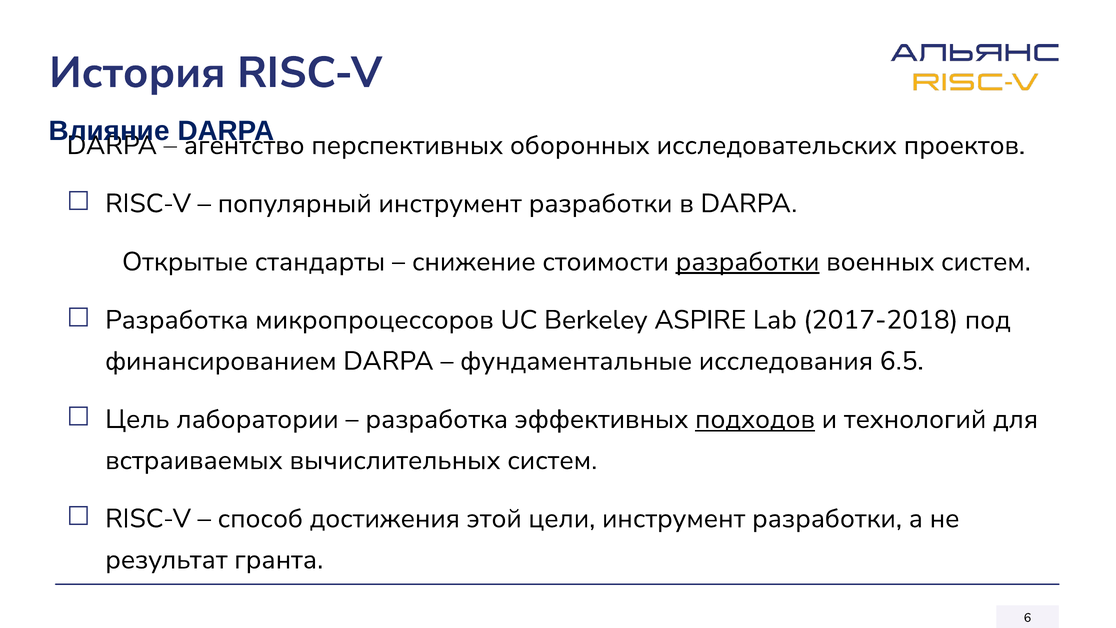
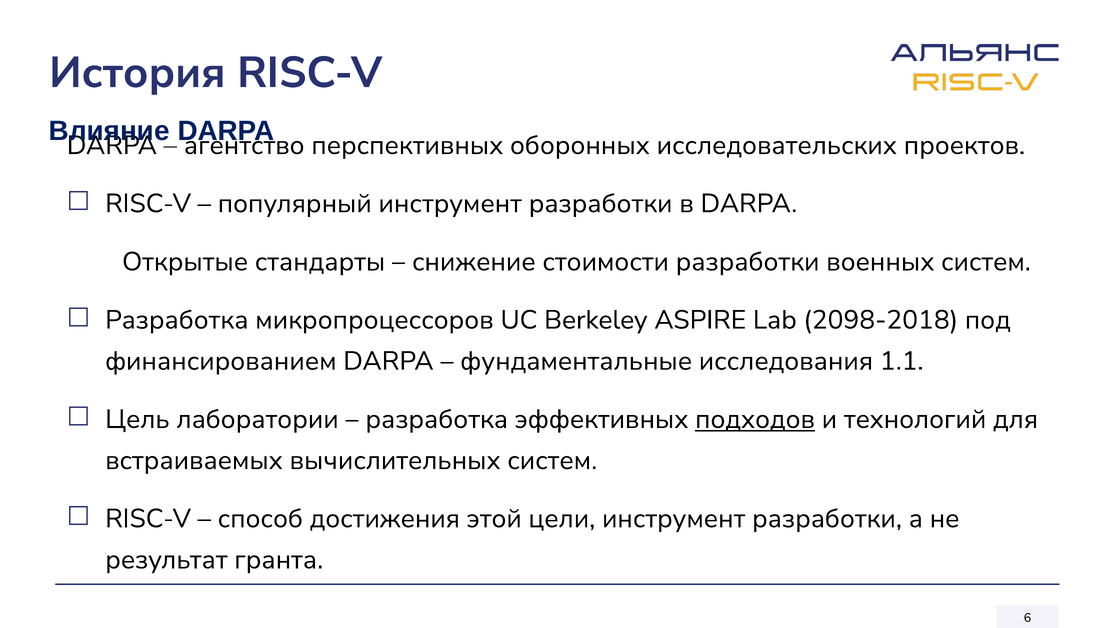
разработки at (748, 262) underline: present -> none
2017-2018: 2017-2018 -> 2098-2018
6.5: 6.5 -> 1.1
